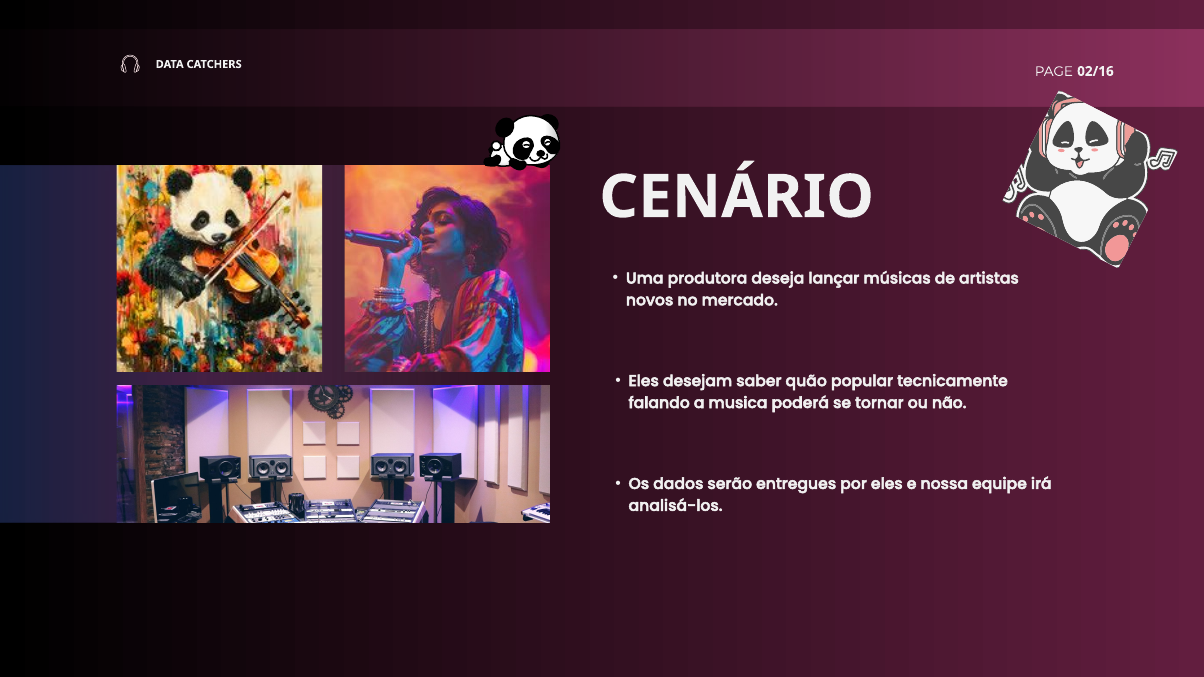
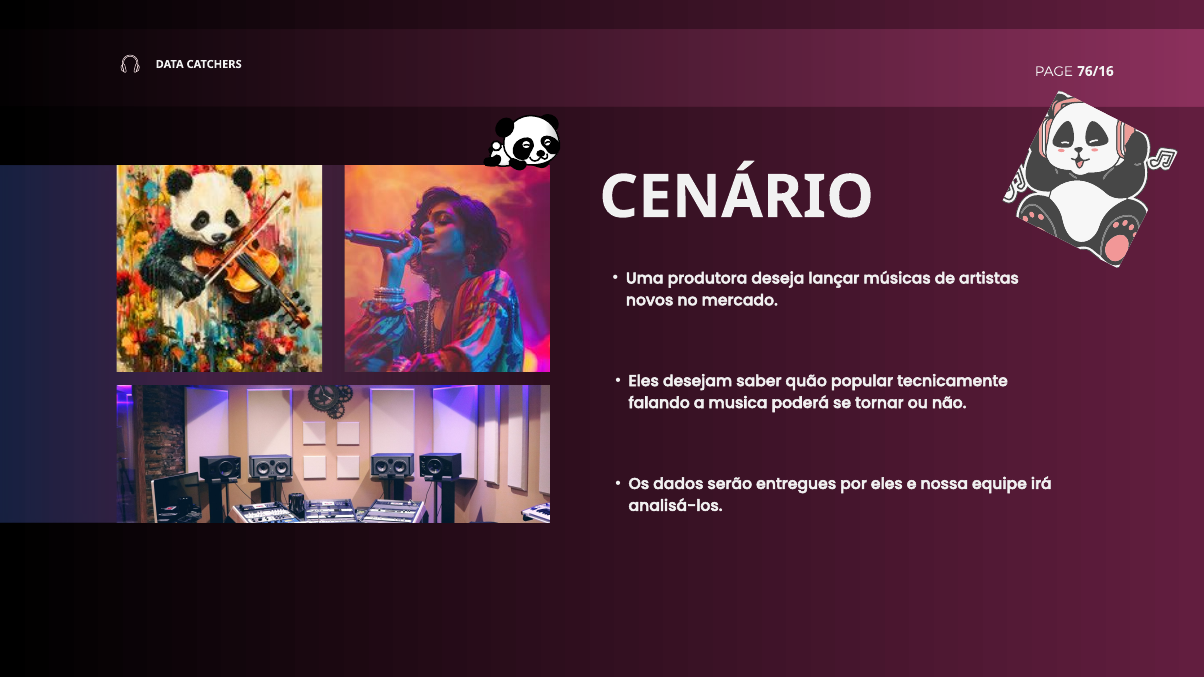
02/16: 02/16 -> 76/16
